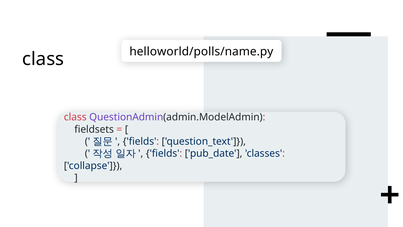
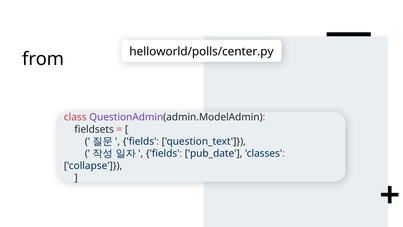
helloworld/polls/name.py: helloworld/polls/name.py -> helloworld/polls/center.py
class at (43, 59): class -> from
